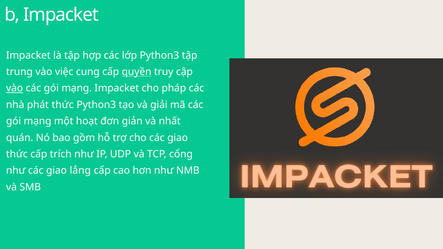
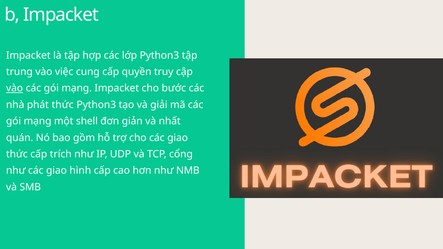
quyền underline: present -> none
pháp: pháp -> bước
hoạt: hoạt -> shell
lắng: lắng -> hình
